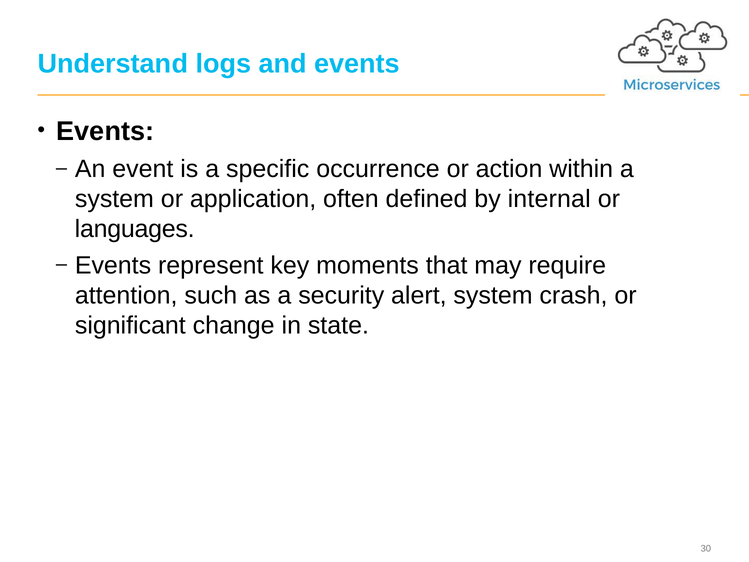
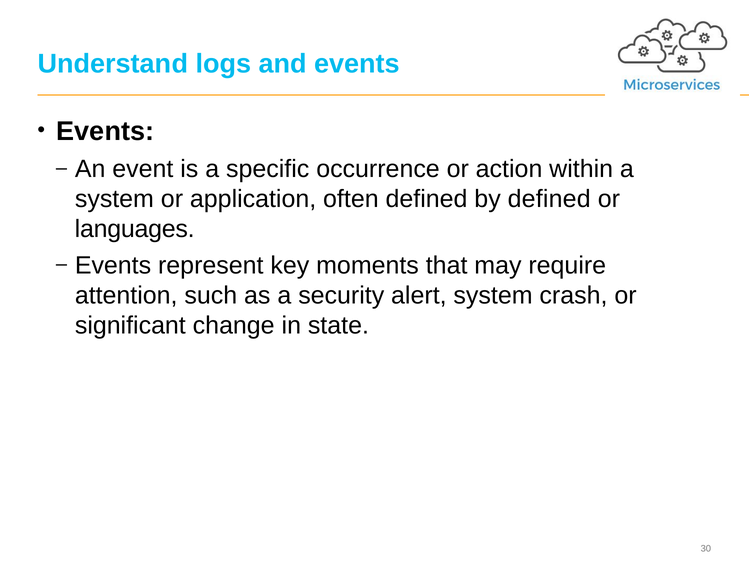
by internal: internal -> defined
